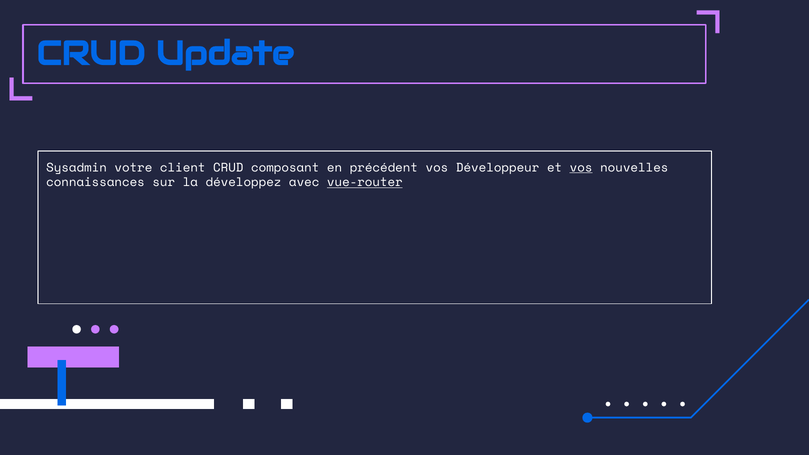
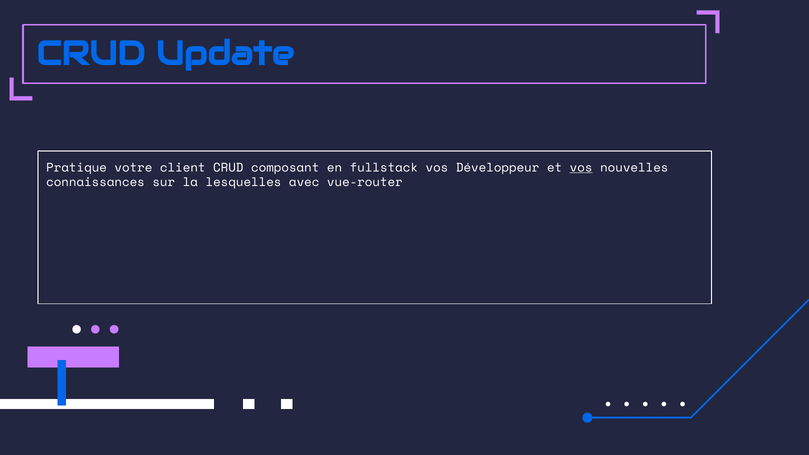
Sysadmin: Sysadmin -> Pratique
précédent: précédent -> fullstack
développez: développez -> lesquelles
vue-router underline: present -> none
